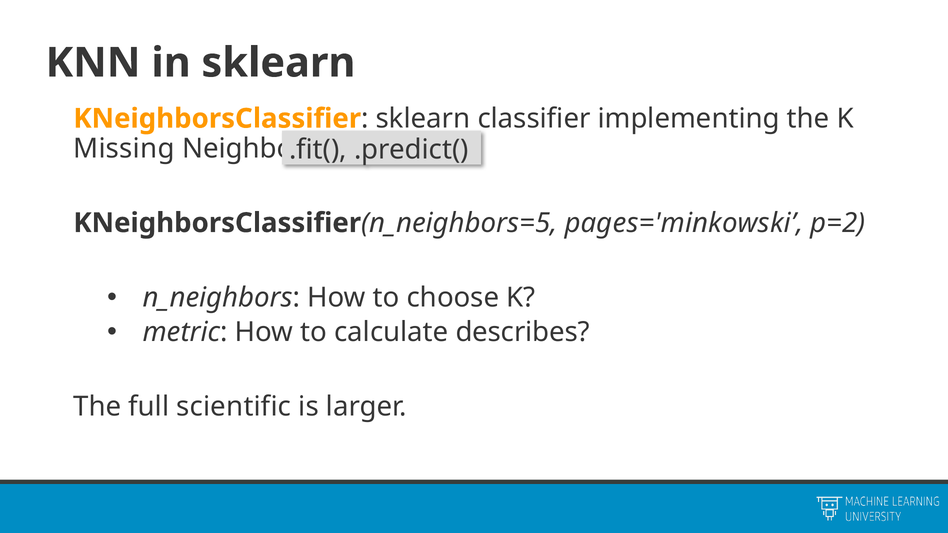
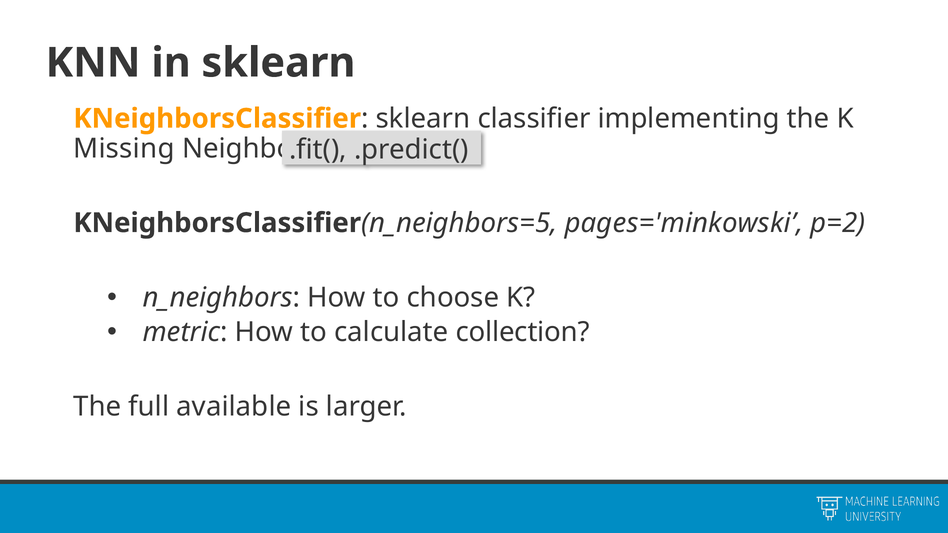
describes: describes -> collection
scientific: scientific -> available
